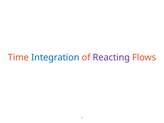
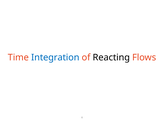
Reacting colour: purple -> black
